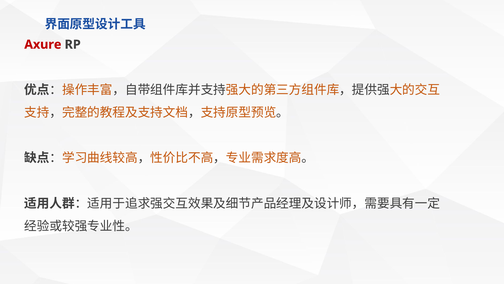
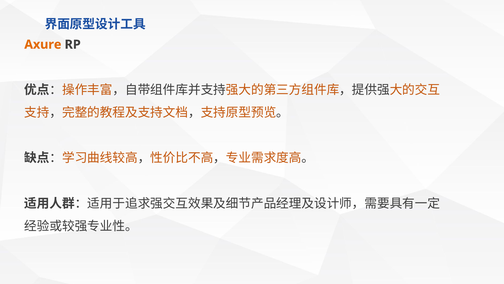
Axure colour: red -> orange
